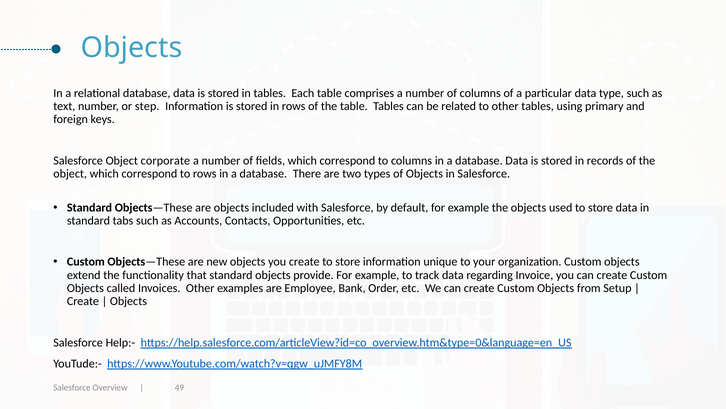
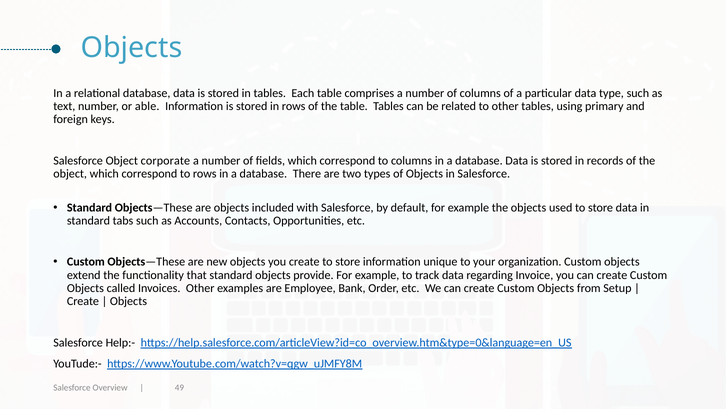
step: step -> able
